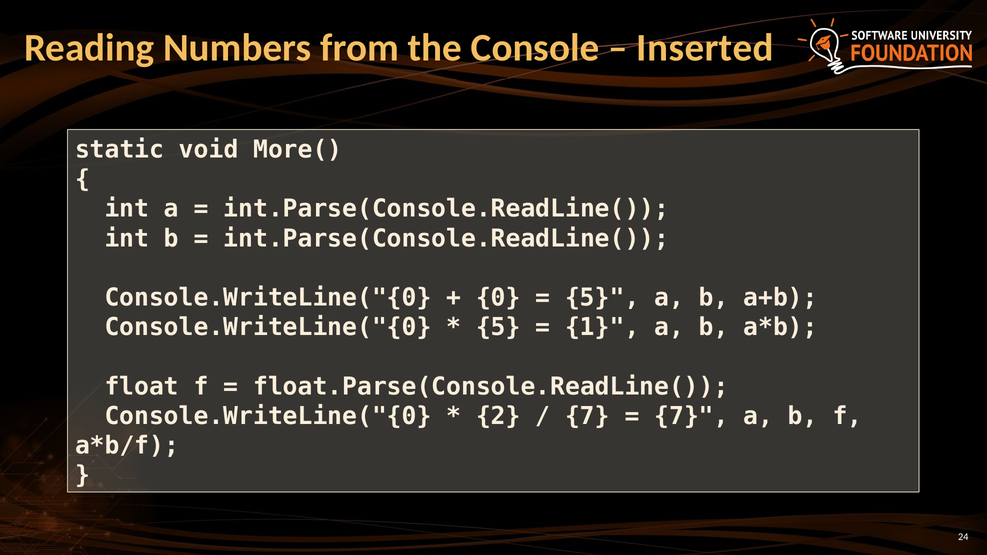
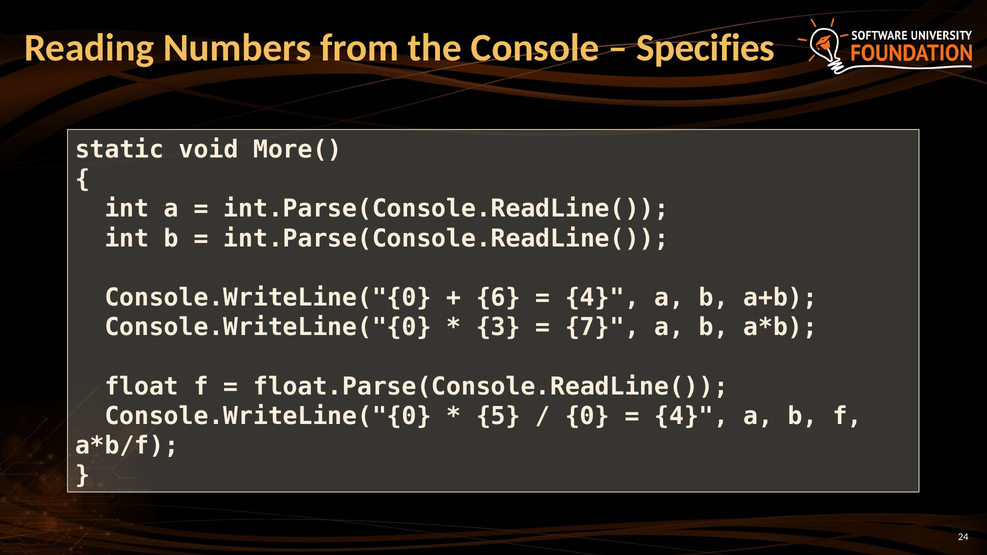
Inserted: Inserted -> Specifies
0: 0 -> 6
5 at (602, 298): 5 -> 4
5 at (498, 327): 5 -> 3
1: 1 -> 7
2: 2 -> 5
7 at (587, 416): 7 -> 0
7 at (691, 416): 7 -> 4
